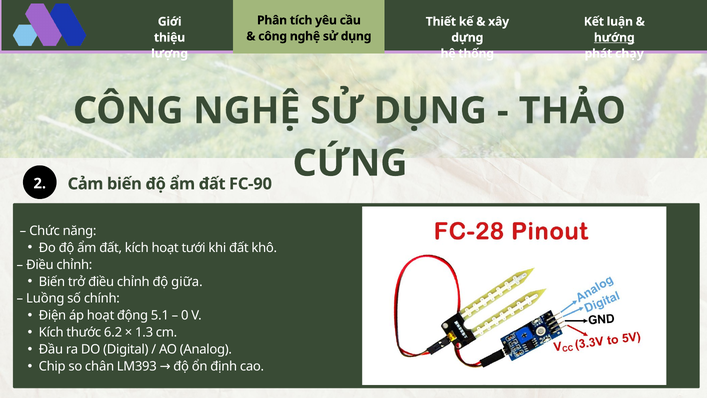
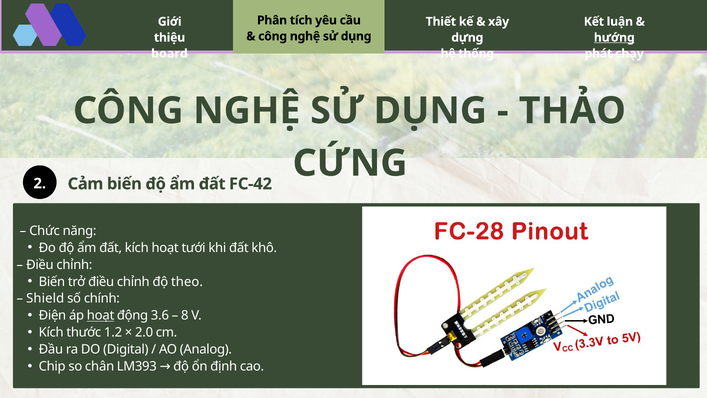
lượng: lượng -> board
FC-90: FC-90 -> FC-42
giữa: giữa -> theo
Luồng: Luồng -> Shield
hoạt at (101, 315) underline: none -> present
5.1: 5.1 -> 3.6
0: 0 -> 8
6.2: 6.2 -> 1.2
1.3: 1.3 -> 2.0
